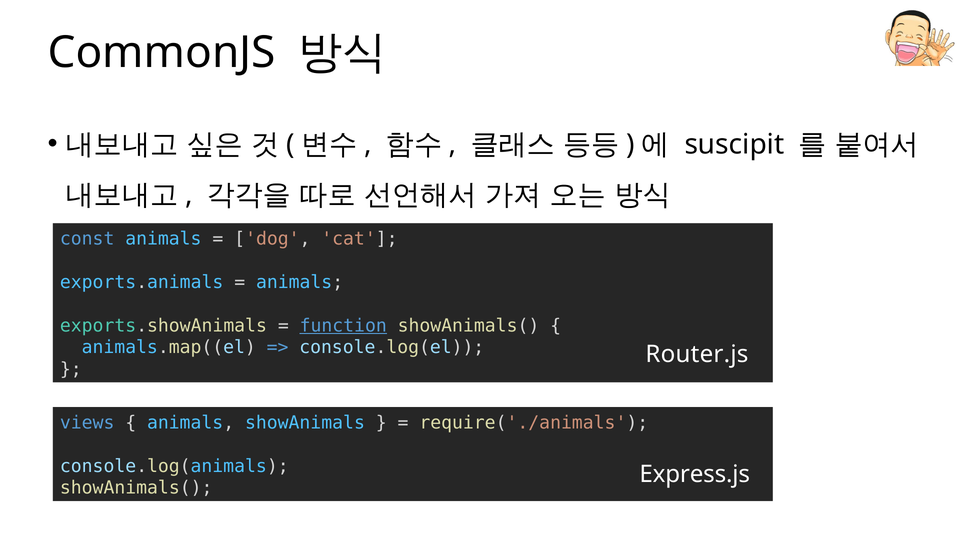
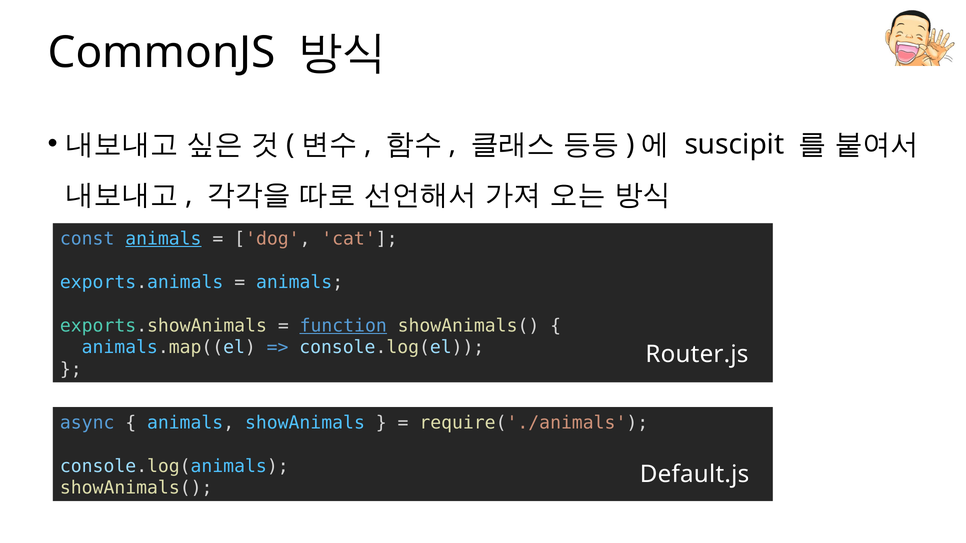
animals at (163, 239) underline: none -> present
views: views -> async
Express.js: Express.js -> Default.js
